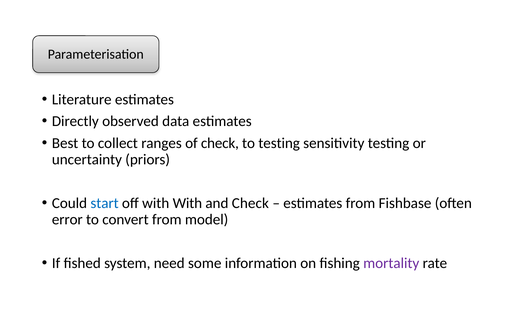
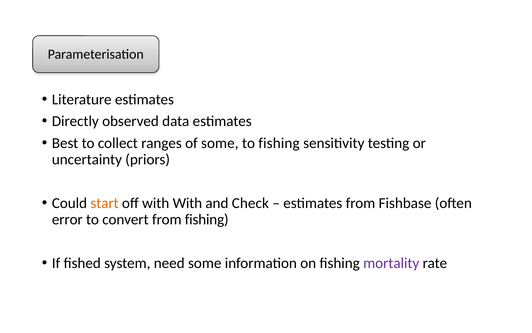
of check: check -> some
to testing: testing -> fishing
start colour: blue -> orange
from model: model -> fishing
